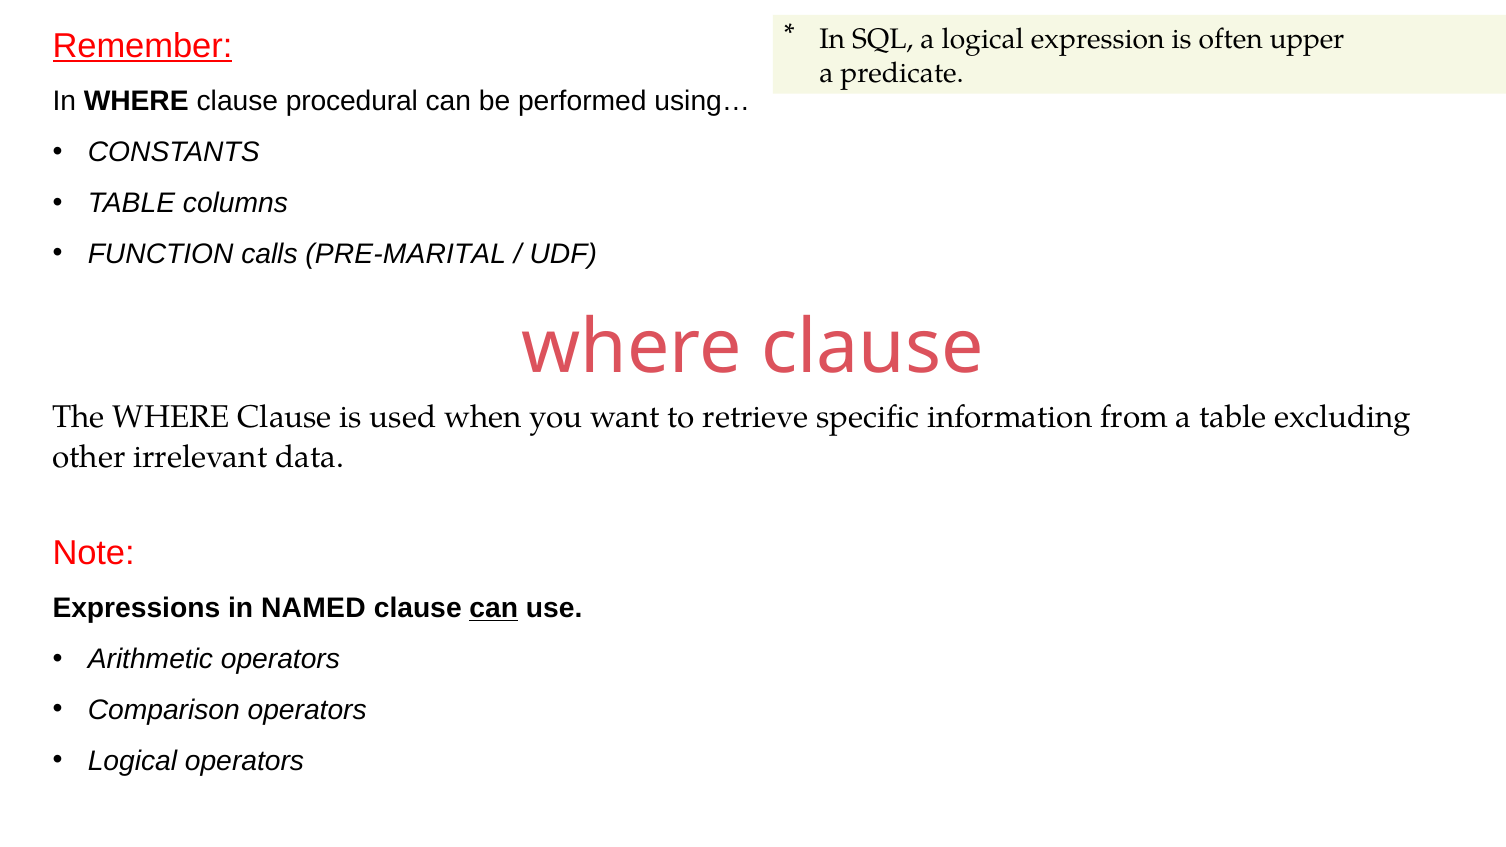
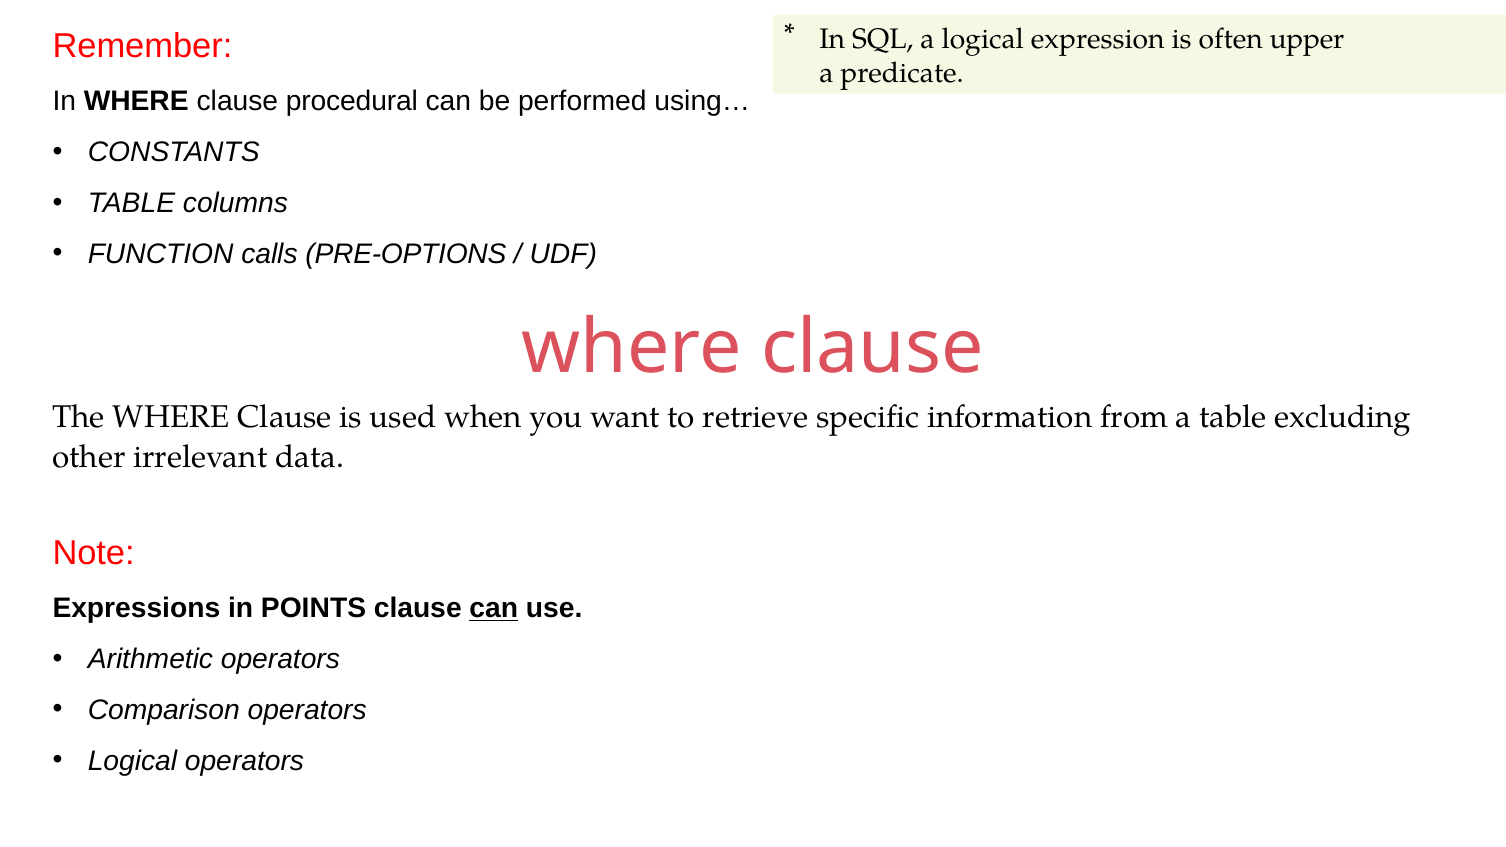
Remember underline: present -> none
PRE-MARITAL: PRE-MARITAL -> PRE-OPTIONS
NAMED: NAMED -> POINTS
